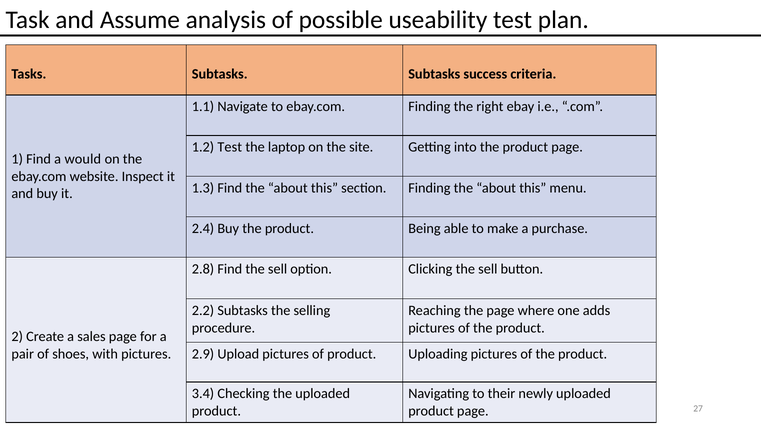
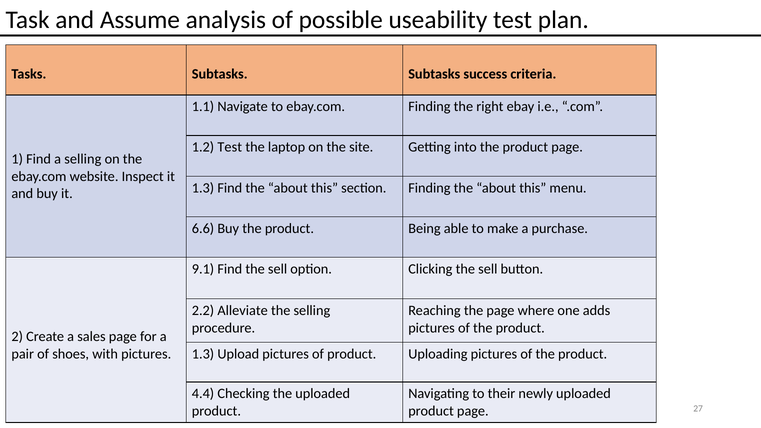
a would: would -> selling
2.4: 2.4 -> 6.6
2.8: 2.8 -> 9.1
2.2 Subtasks: Subtasks -> Alleviate
2.9 at (203, 354): 2.9 -> 1.3
3.4: 3.4 -> 4.4
